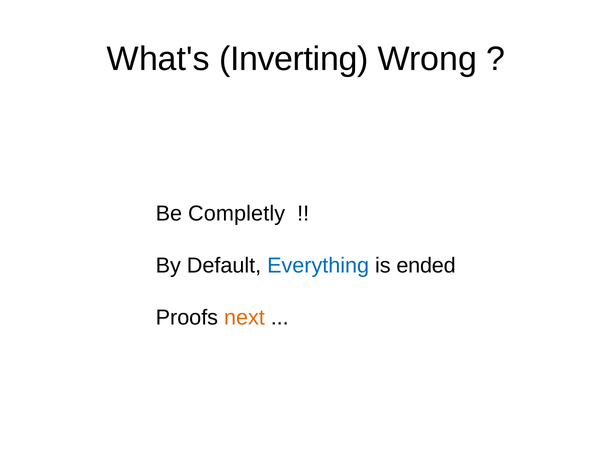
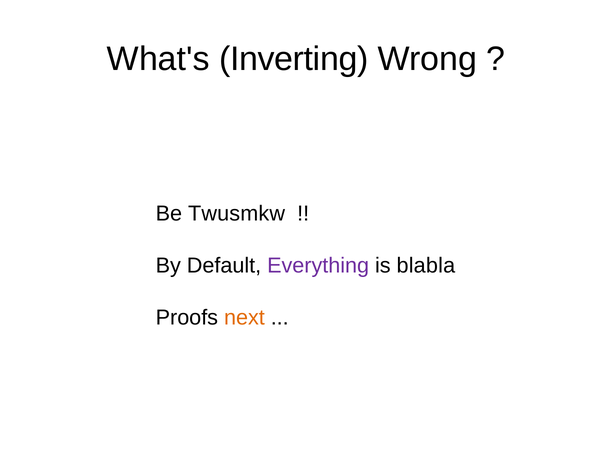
Completly: Completly -> Twusmkw
Everything colour: blue -> purple
ended: ended -> blabla
